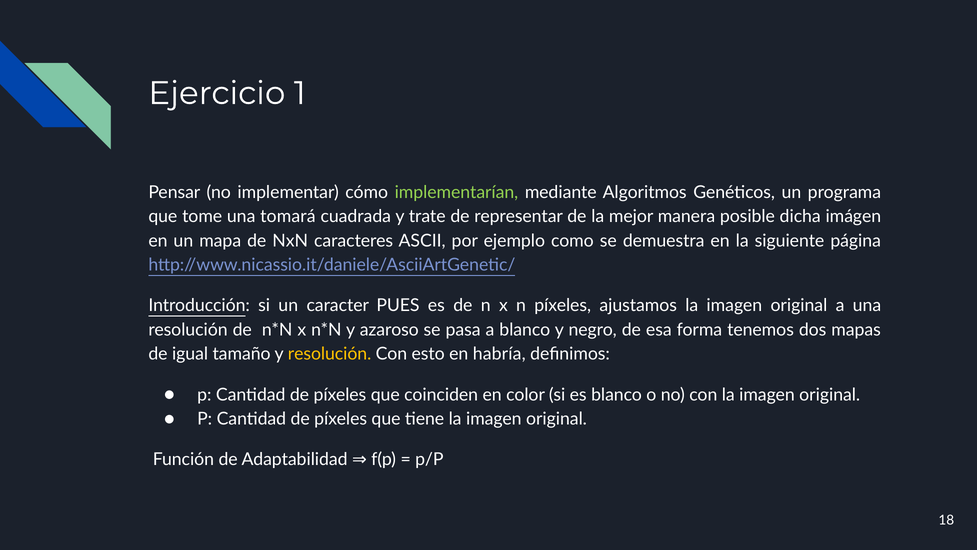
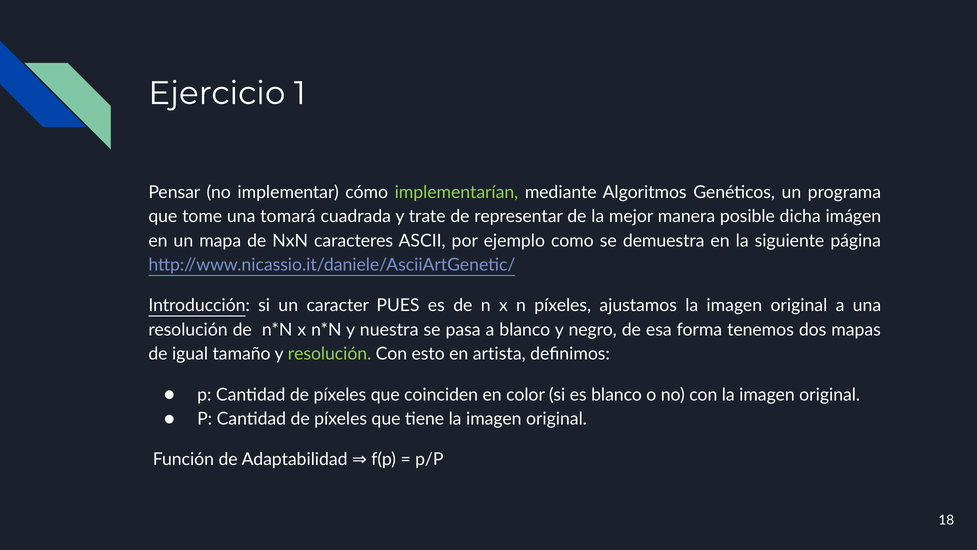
azaroso: azaroso -> nuestra
resolución at (330, 354) colour: yellow -> light green
habría: habría -> artista
